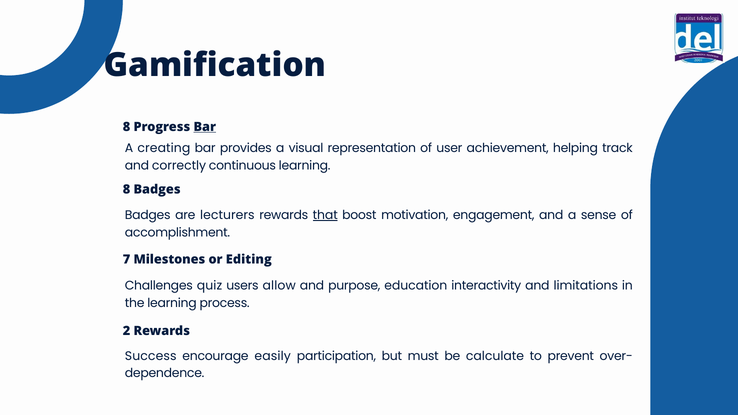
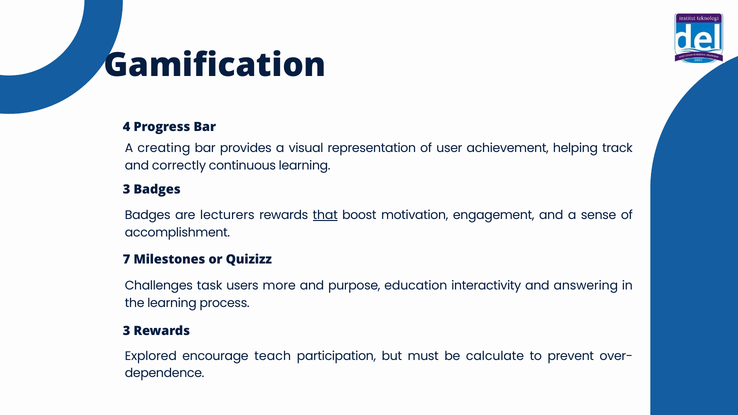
8 at (127, 127): 8 -> 4
Bar at (205, 127) underline: present -> none
8 at (127, 190): 8 -> 3
Editing: Editing -> Quizizz
quiz: quiz -> task
allow: allow -> more
limitations: limitations -> answering
2 at (127, 331): 2 -> 3
Success: Success -> Explored
easily: easily -> teach
